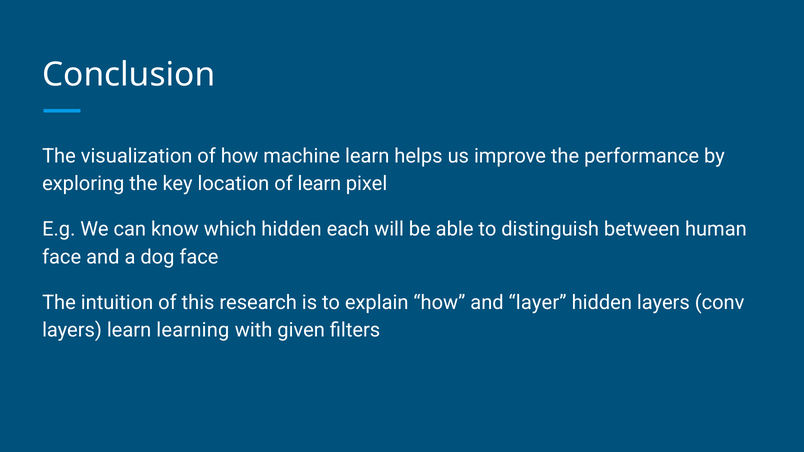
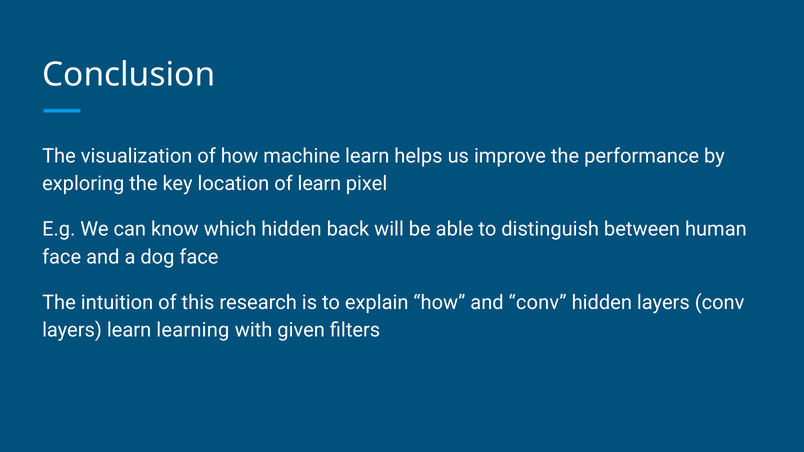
each: each -> back
and layer: layer -> conv
